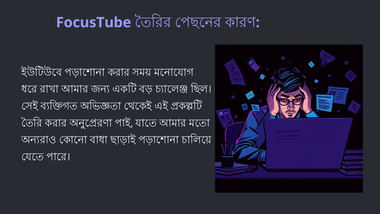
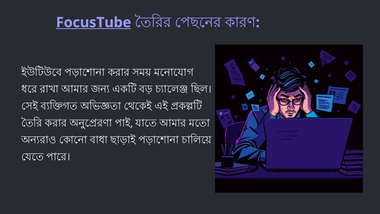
FocusTube underline: none -> present
